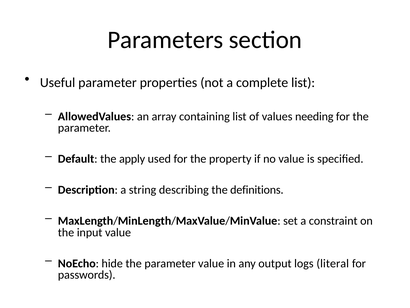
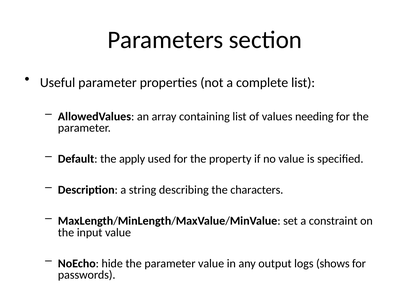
definitions: definitions -> characters
literal: literal -> shows
